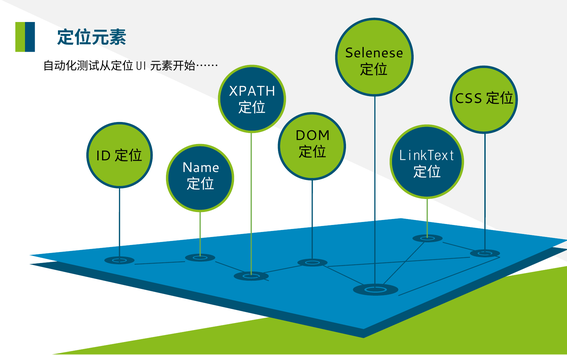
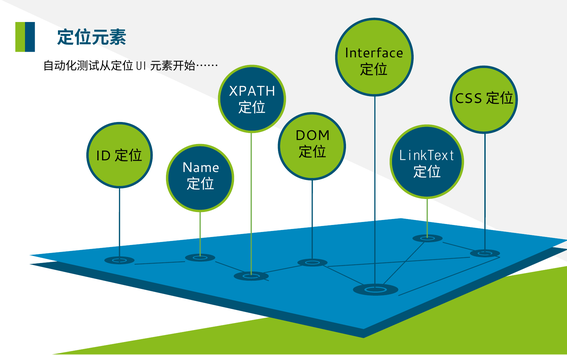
Selenese: Selenese -> Interface
